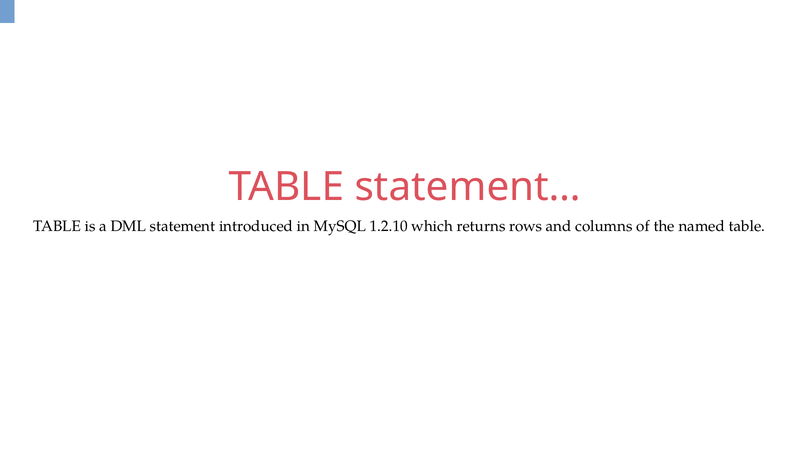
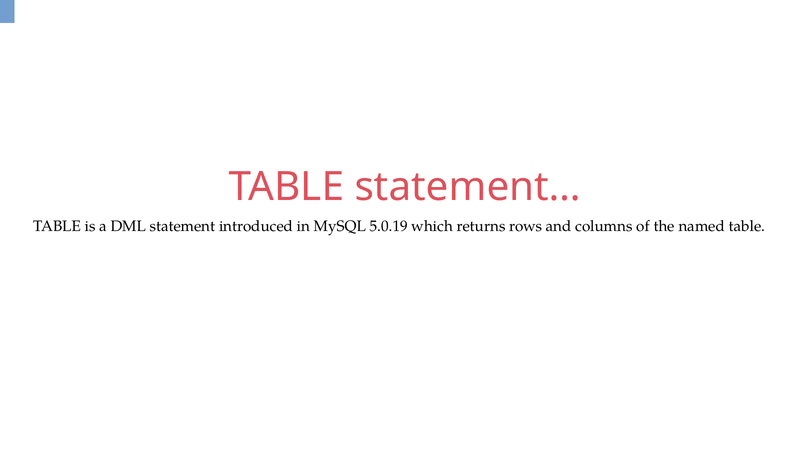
1.2.10: 1.2.10 -> 5.0.19
